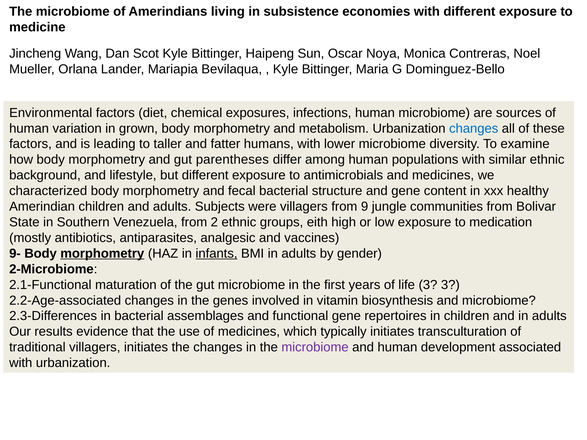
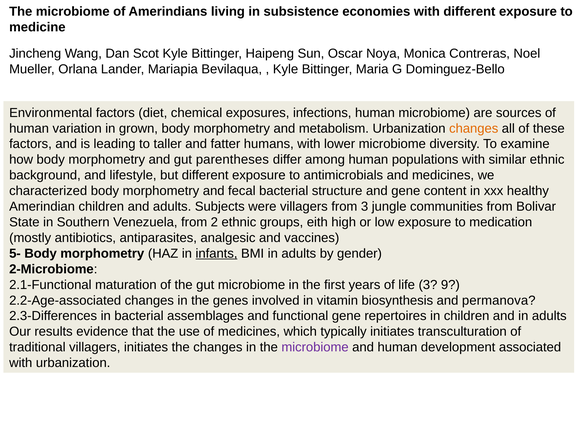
changes at (474, 128) colour: blue -> orange
from 9: 9 -> 3
9-: 9- -> 5-
morphometry at (102, 254) underline: present -> none
3 3: 3 -> 9
and microbiome: microbiome -> permanova
